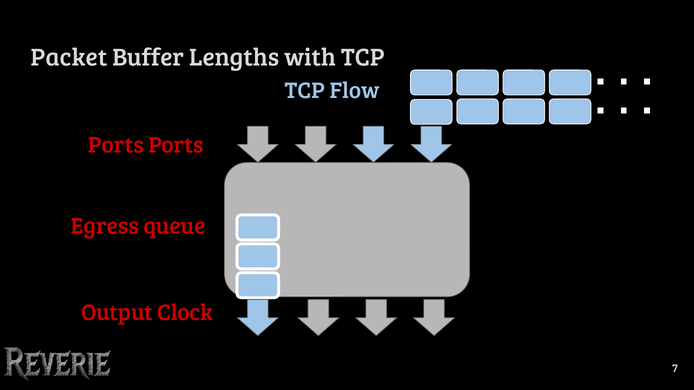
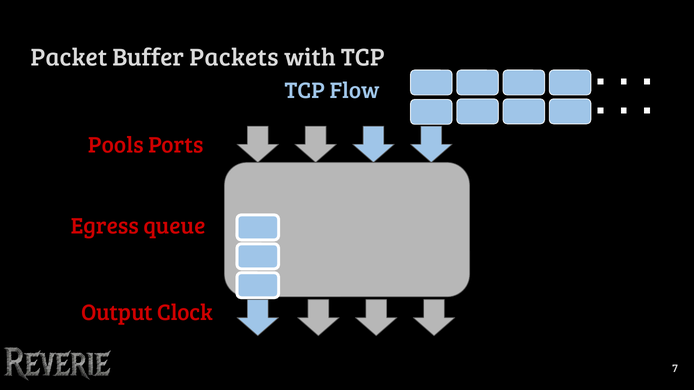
Lengths: Lengths -> Packets
Ports at (116, 145): Ports -> Pools
